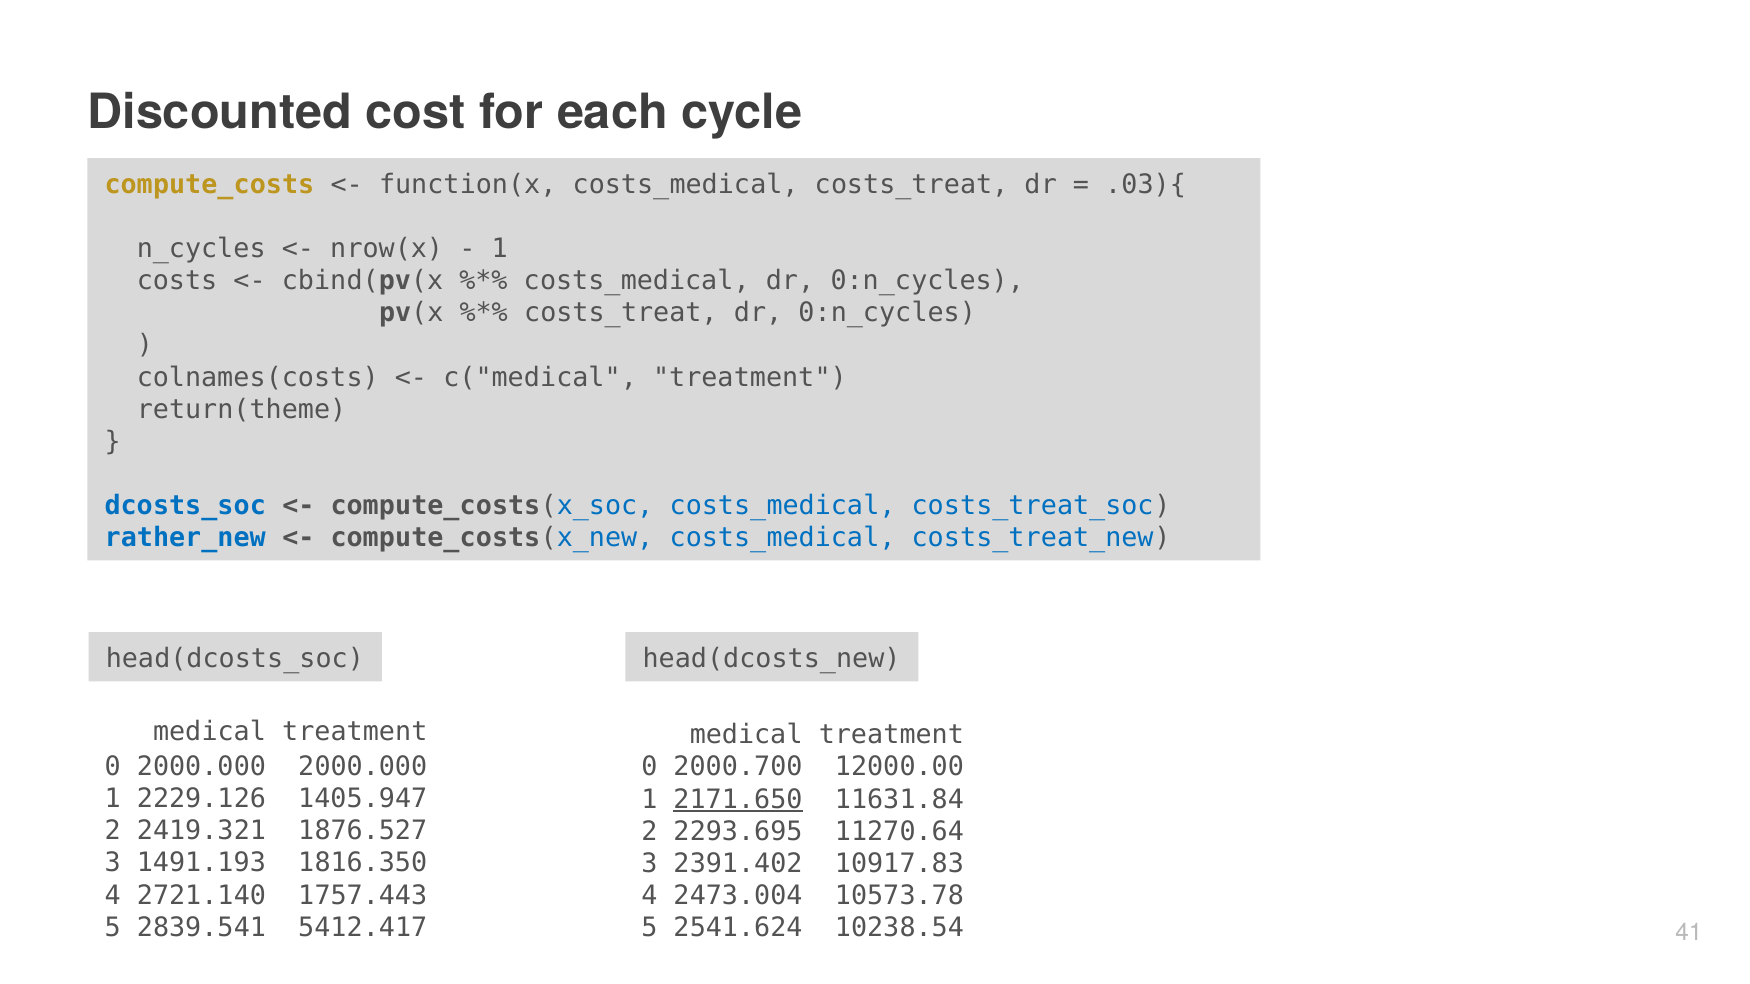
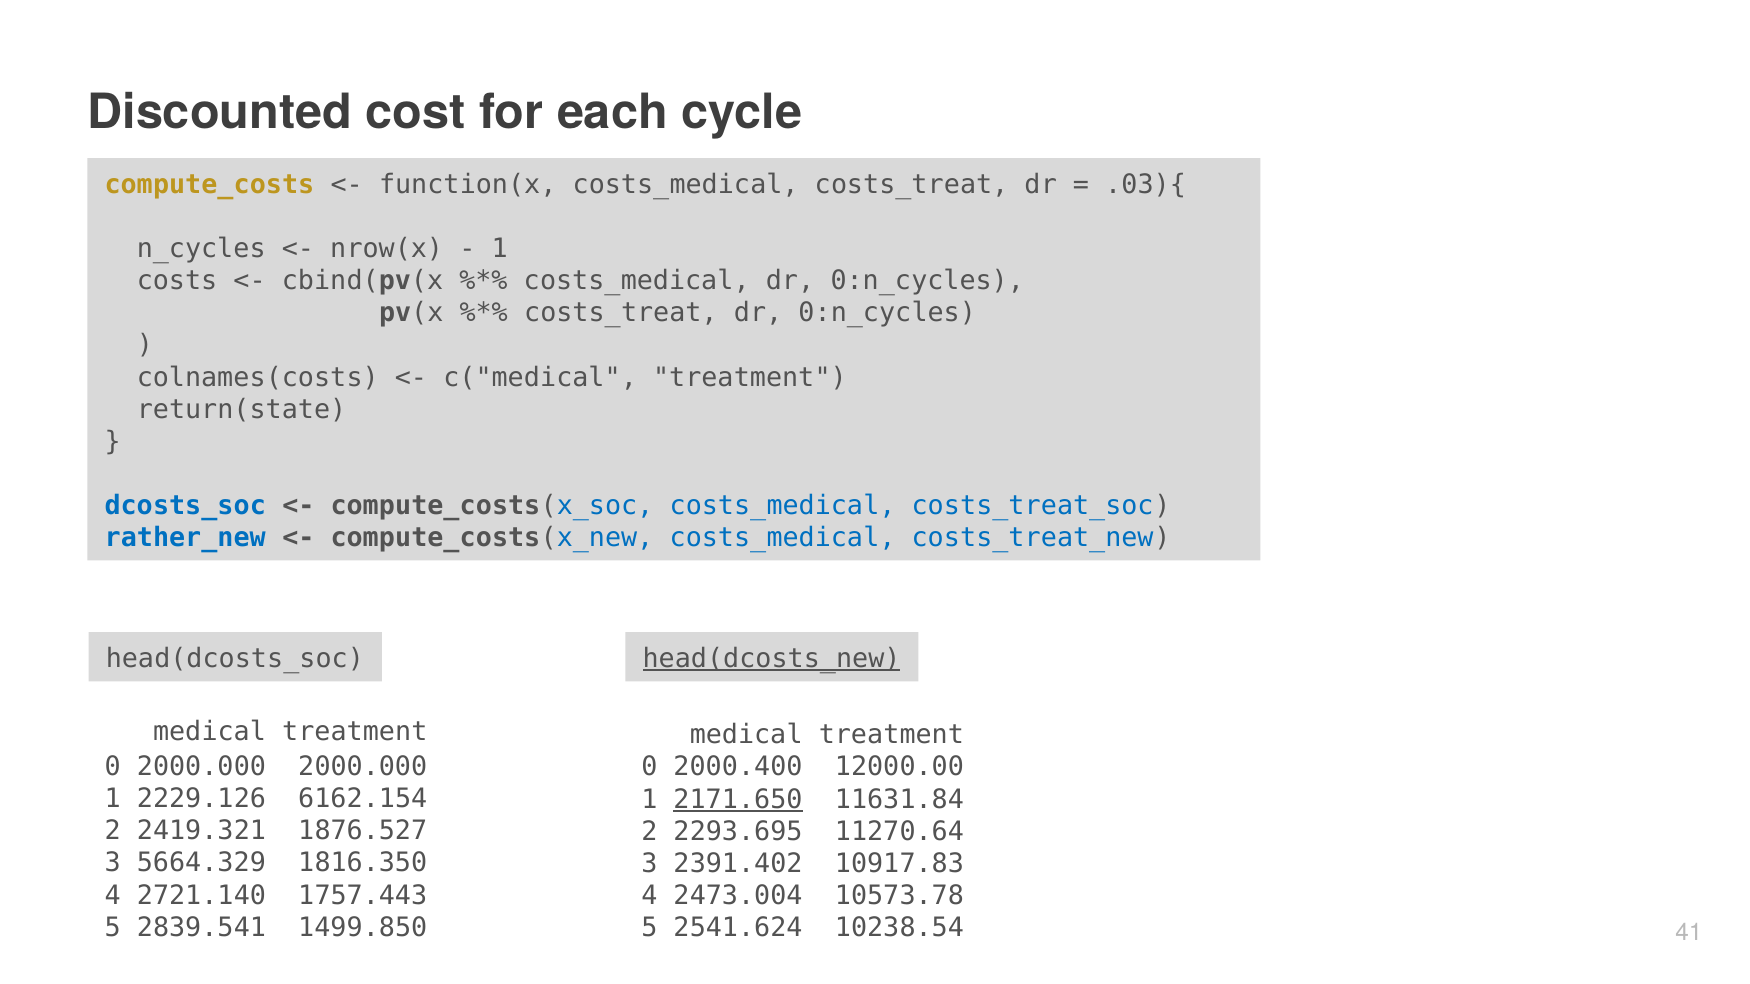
return(theme: return(theme -> return(state
head(dcosts_new underline: none -> present
2000.700: 2000.700 -> 2000.400
1405.947: 1405.947 -> 6162.154
1491.193: 1491.193 -> 5664.329
5412.417: 5412.417 -> 1499.850
